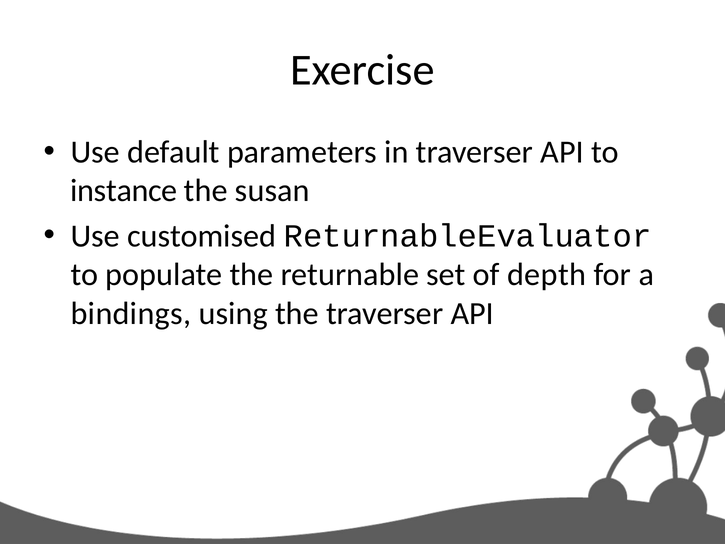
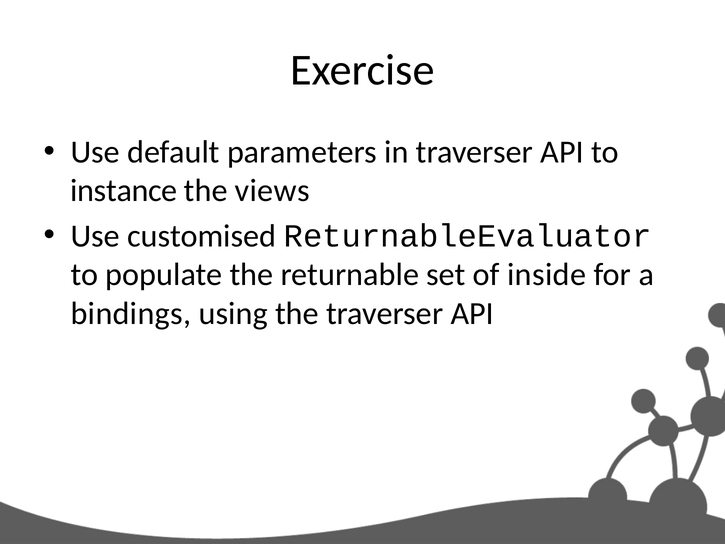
susan: susan -> views
depth: depth -> inside
